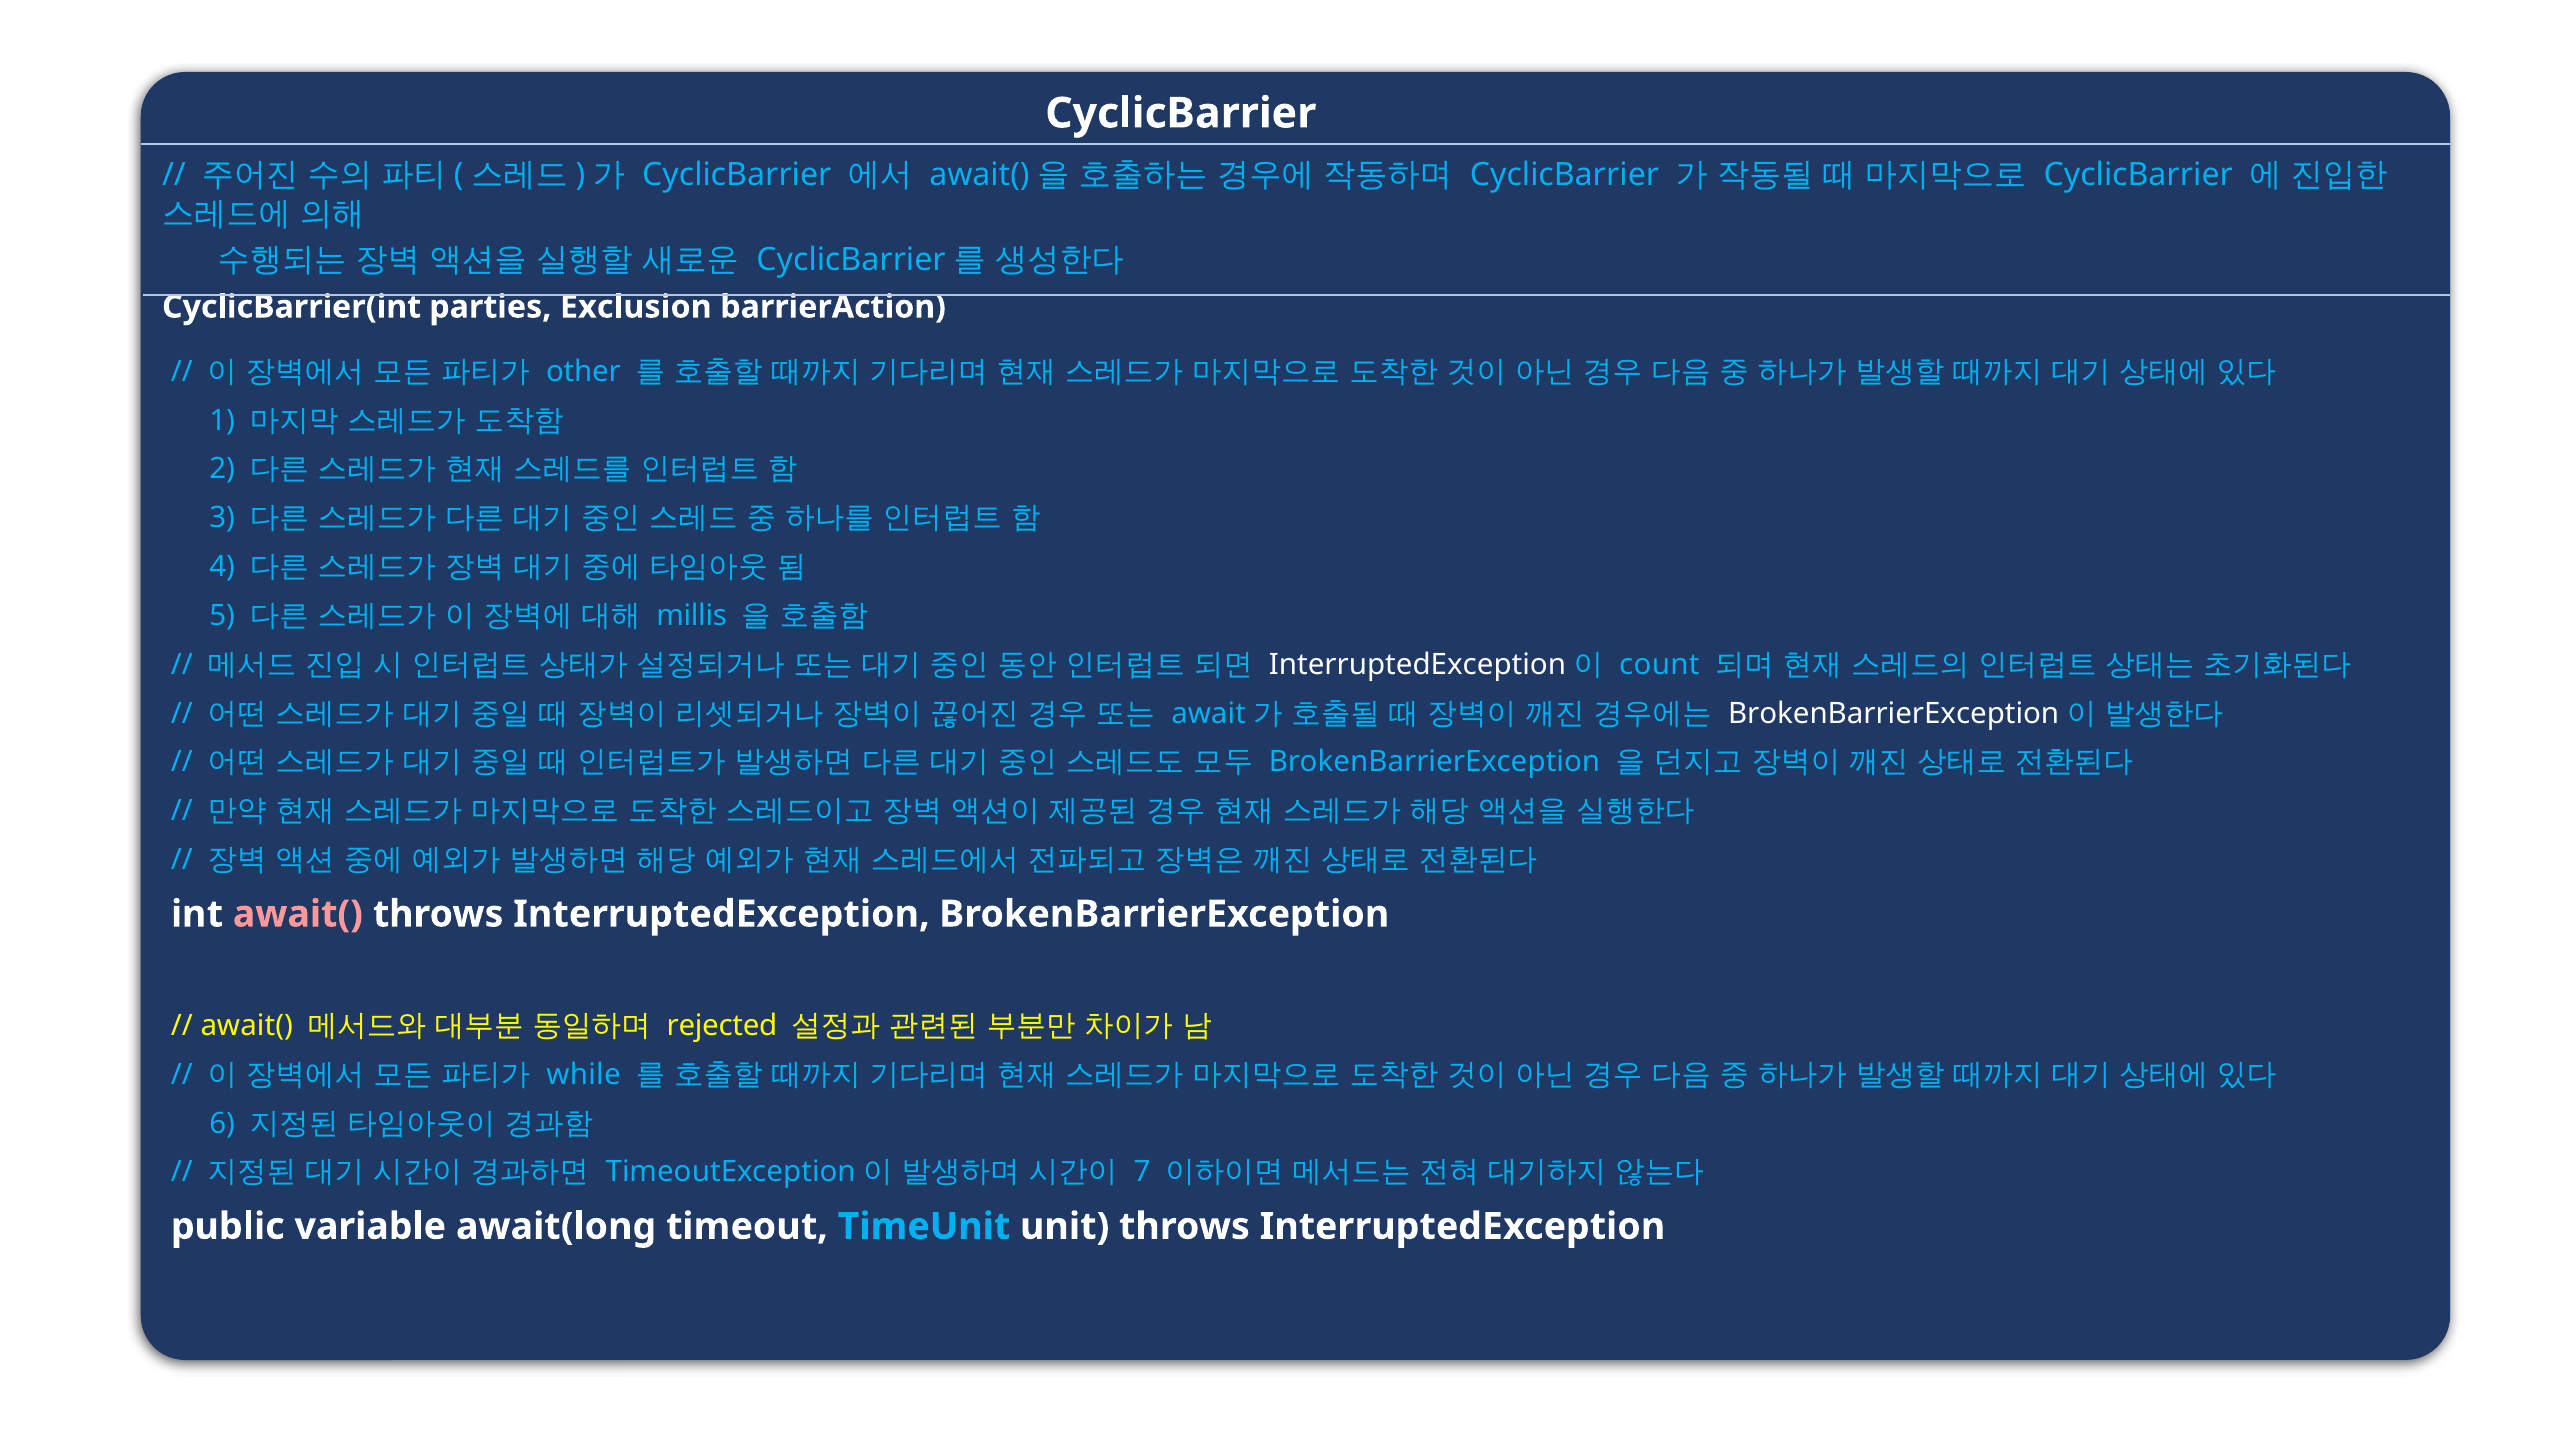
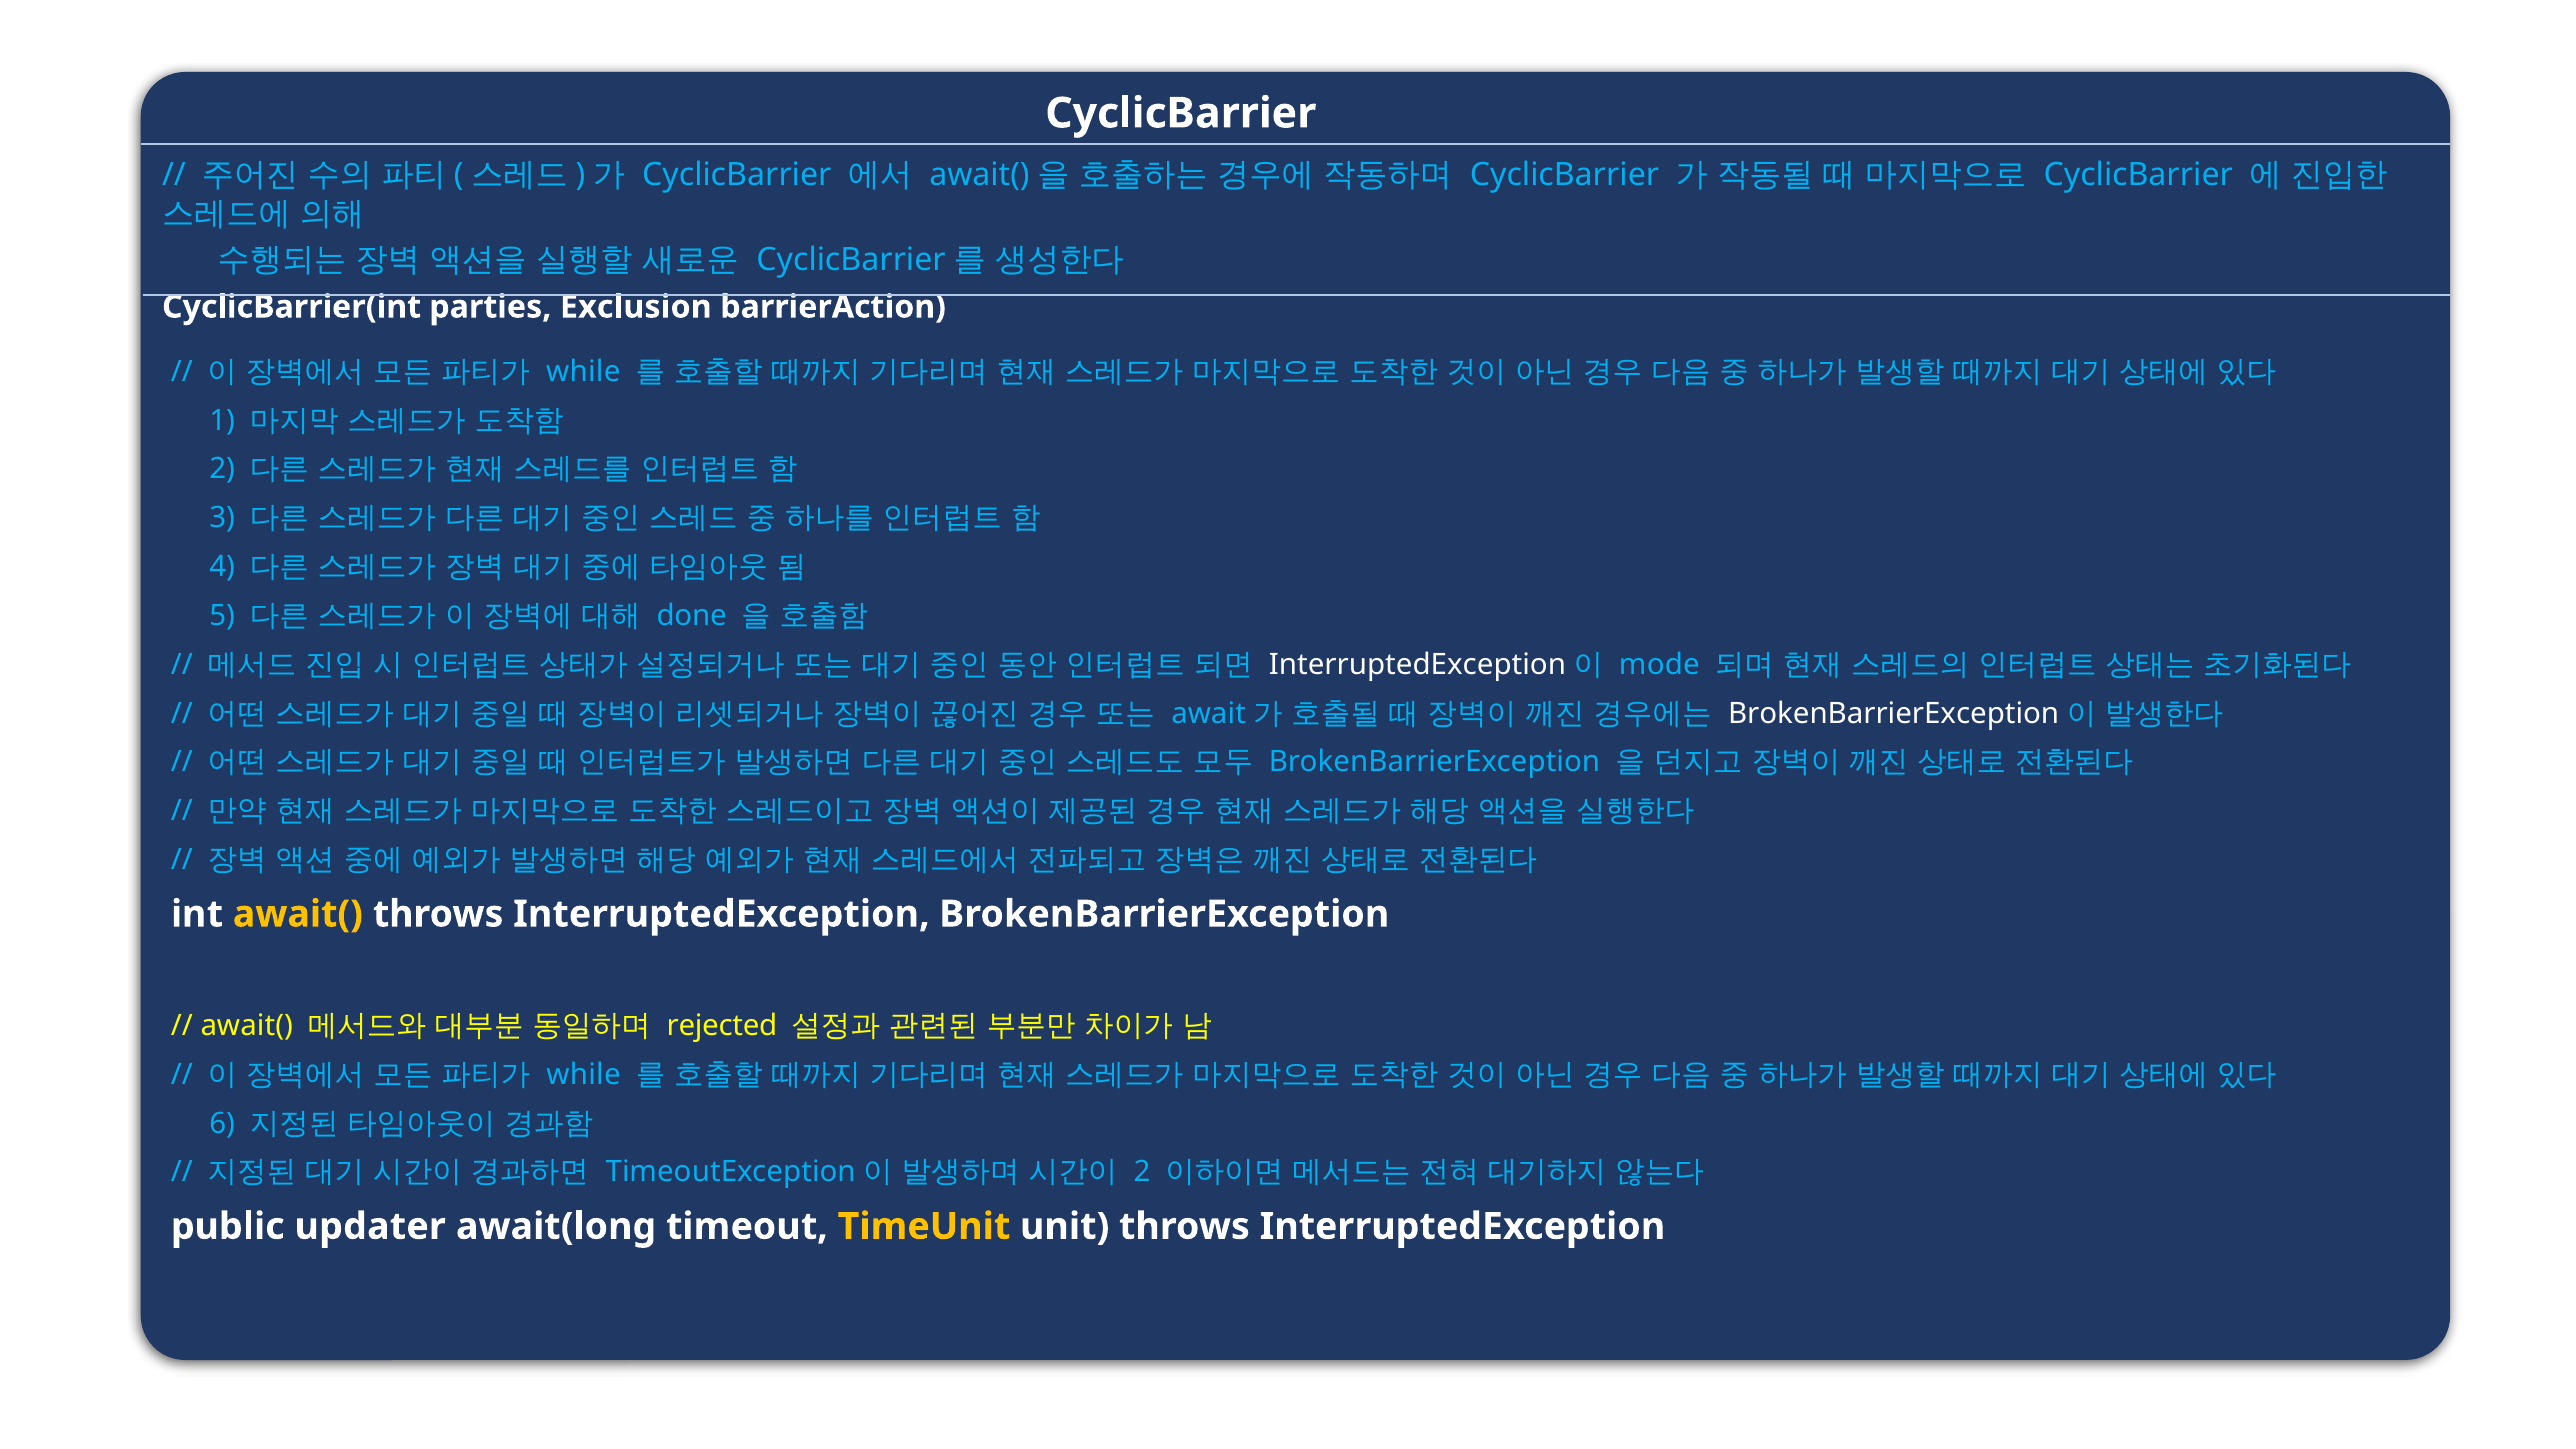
other at (583, 372): other -> while
millis: millis -> done
count: count -> mode
await( at (298, 914) colour: pink -> yellow
7 at (1142, 1172): 7 -> 2
variable: variable -> updater
TimeUnit colour: light blue -> yellow
